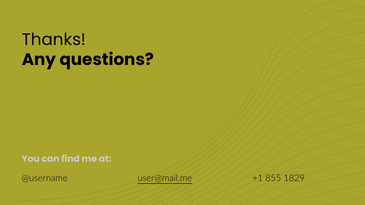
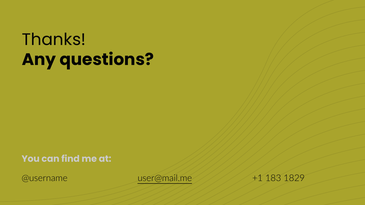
855: 855 -> 183
